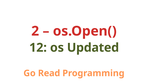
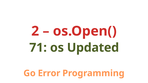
12: 12 -> 71
Read: Read -> Error
